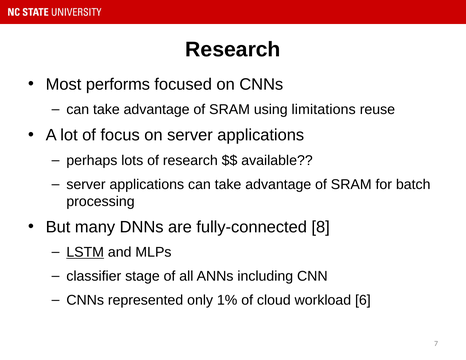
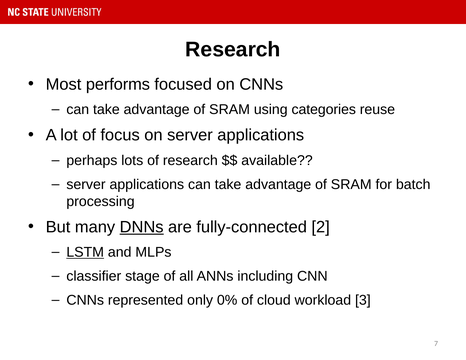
limitations: limitations -> categories
DNNs underline: none -> present
8: 8 -> 2
1%: 1% -> 0%
6: 6 -> 3
